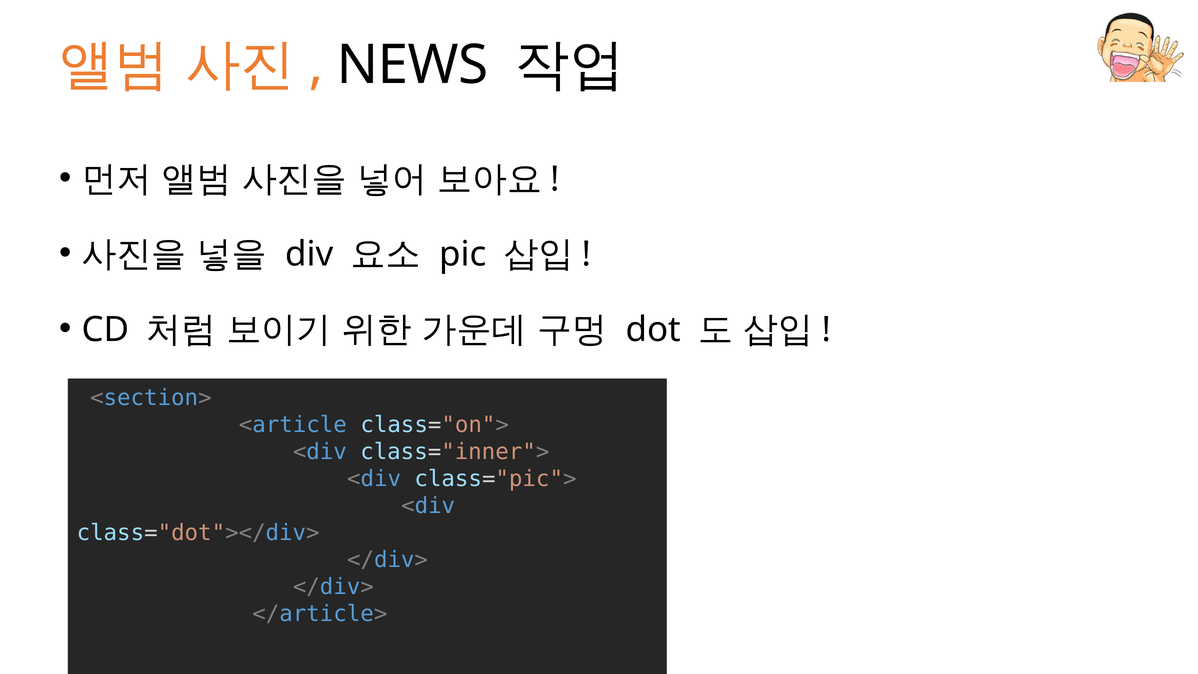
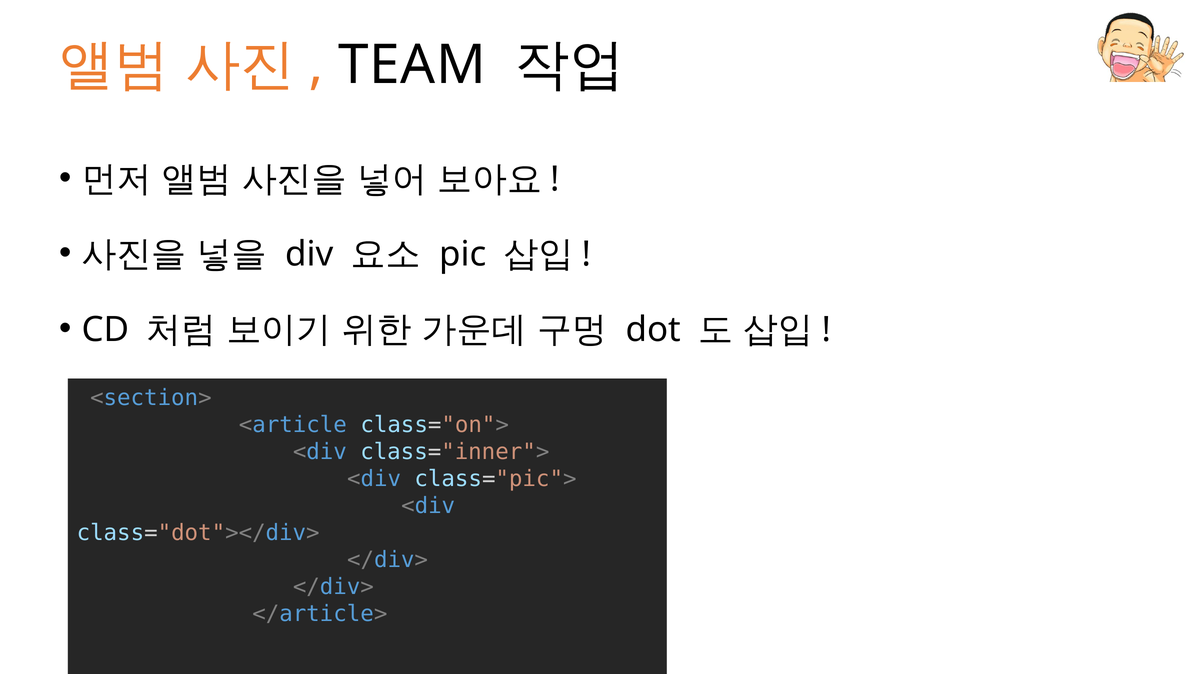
NEWS: NEWS -> TEAM
